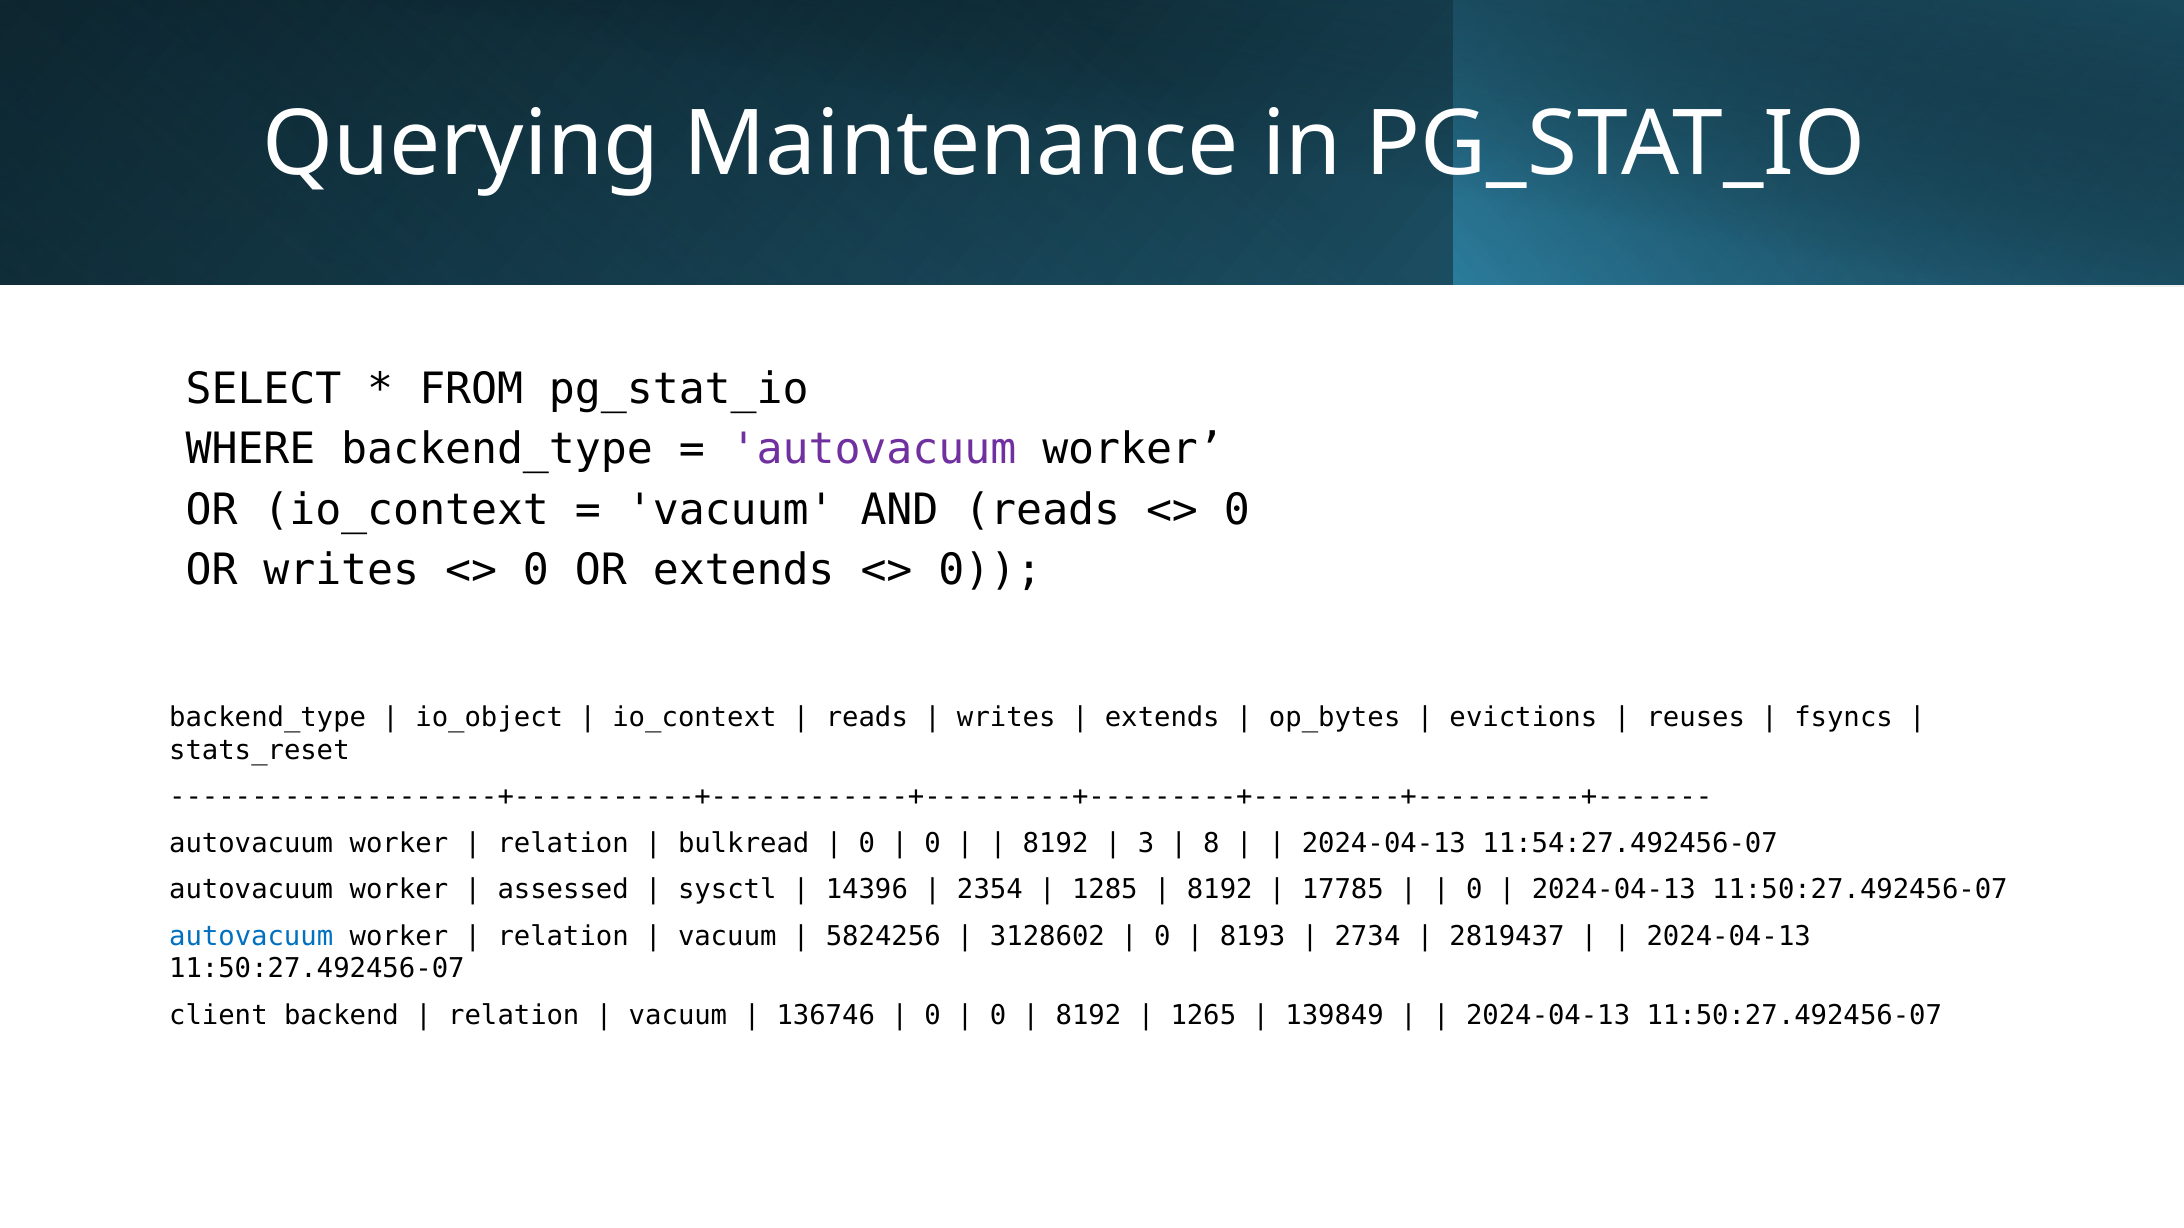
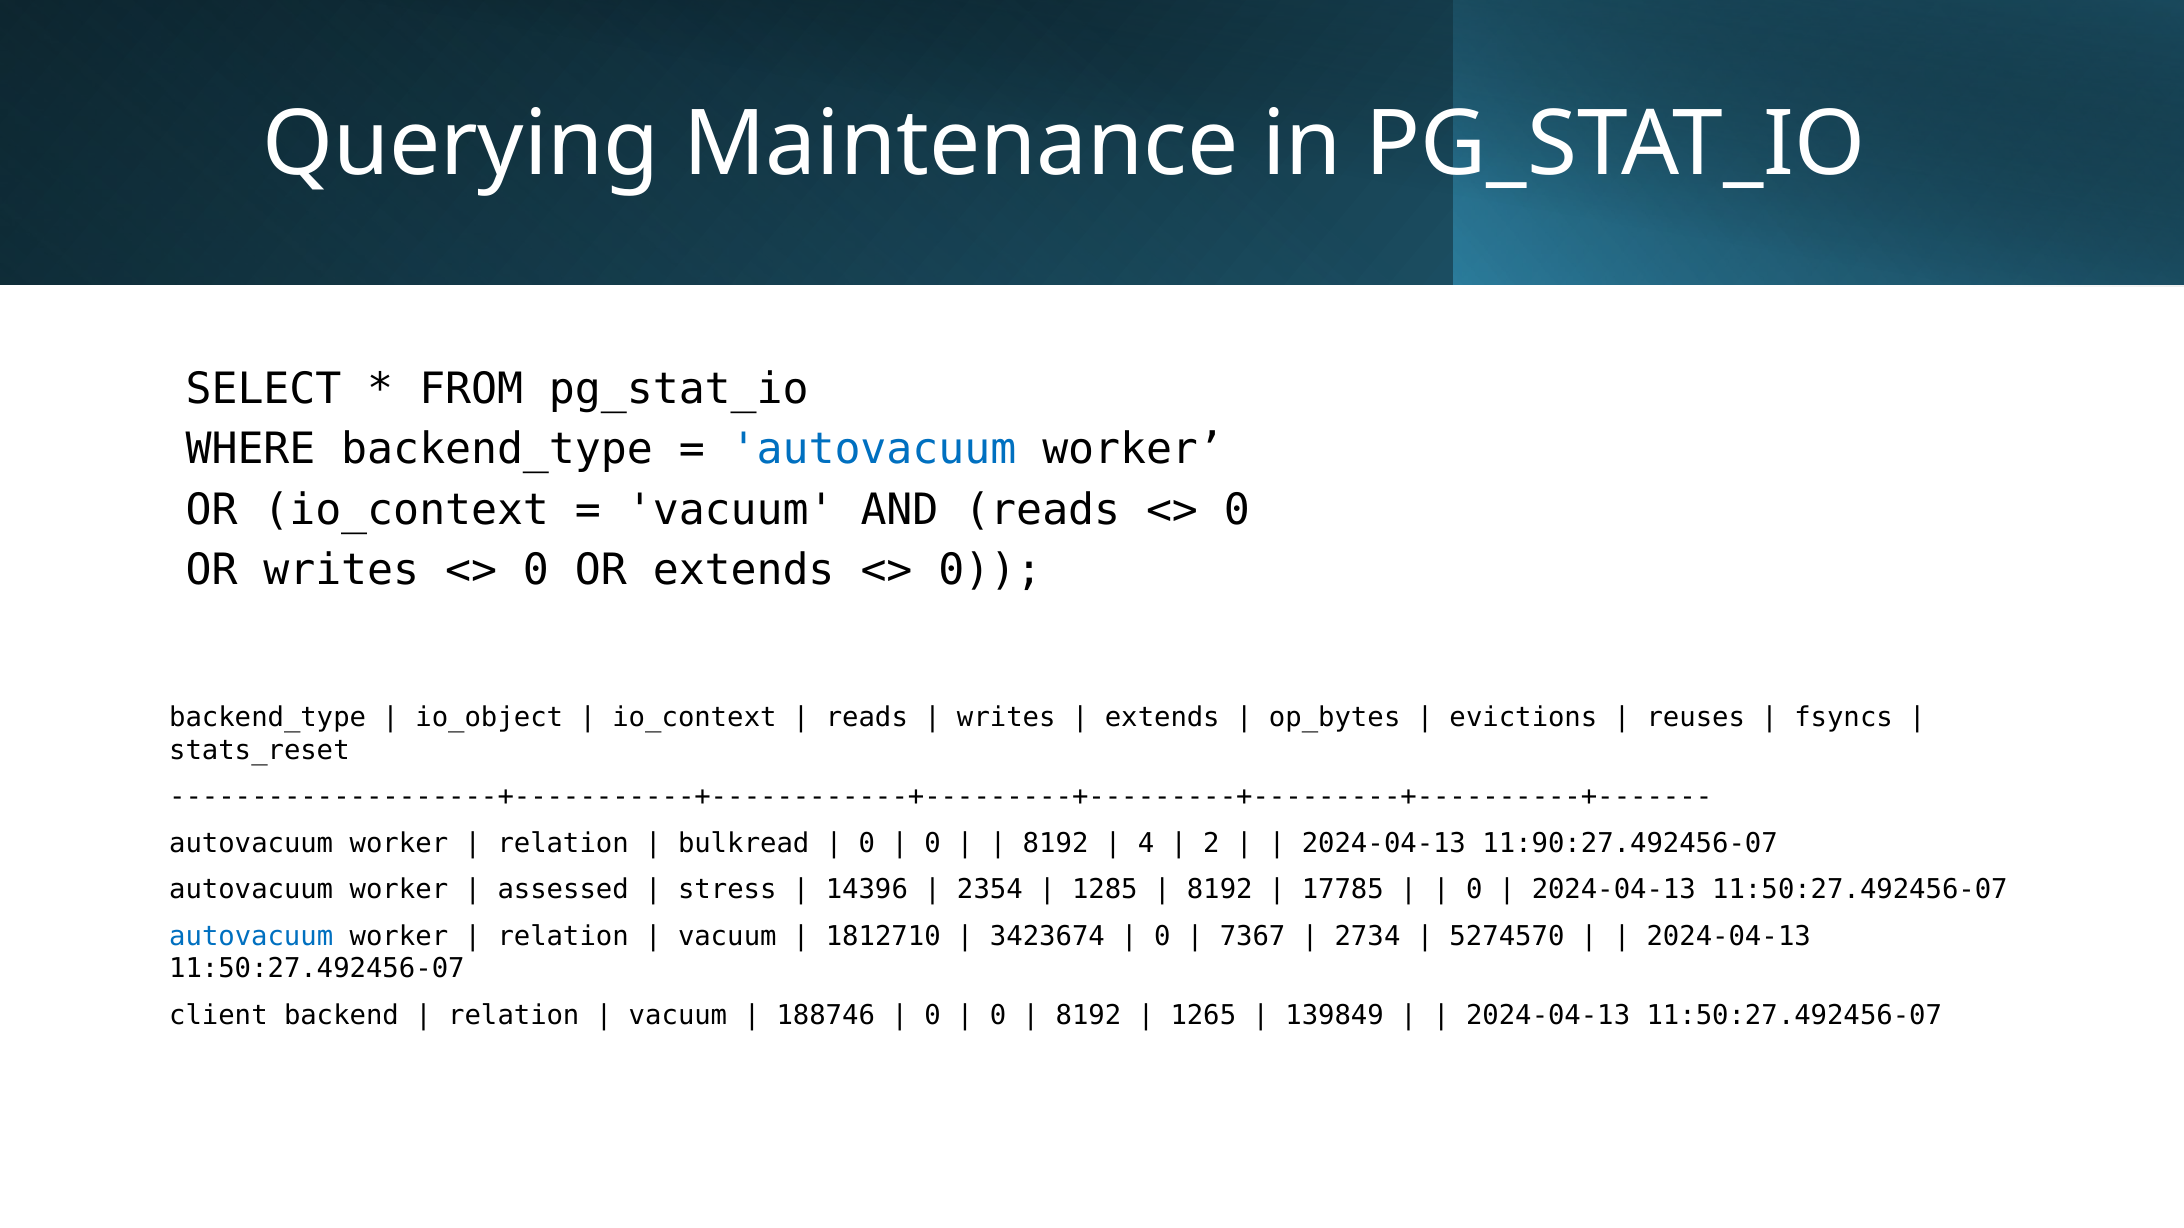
autovacuum at (873, 450) colour: purple -> blue
3: 3 -> 4
8: 8 -> 2
11:54:27.492456-07: 11:54:27.492456-07 -> 11:90:27.492456-07
sysctl: sysctl -> stress
5824256: 5824256 -> 1812710
3128602: 3128602 -> 3423674
8193: 8193 -> 7367
2819437: 2819437 -> 5274570
136746: 136746 -> 188746
